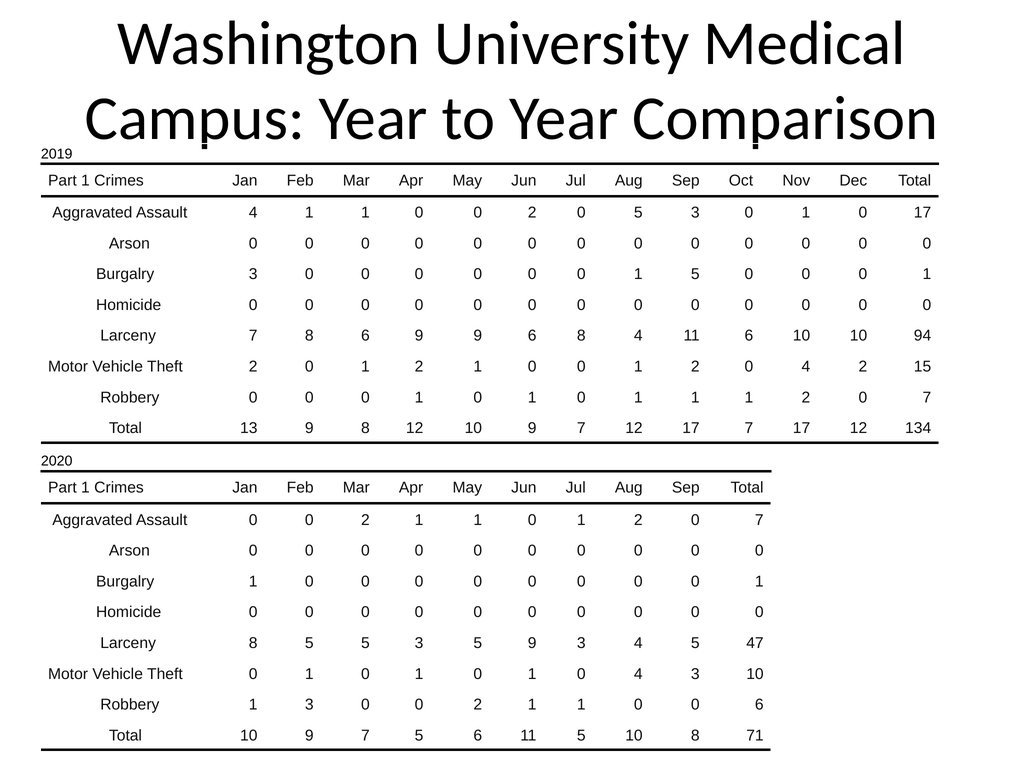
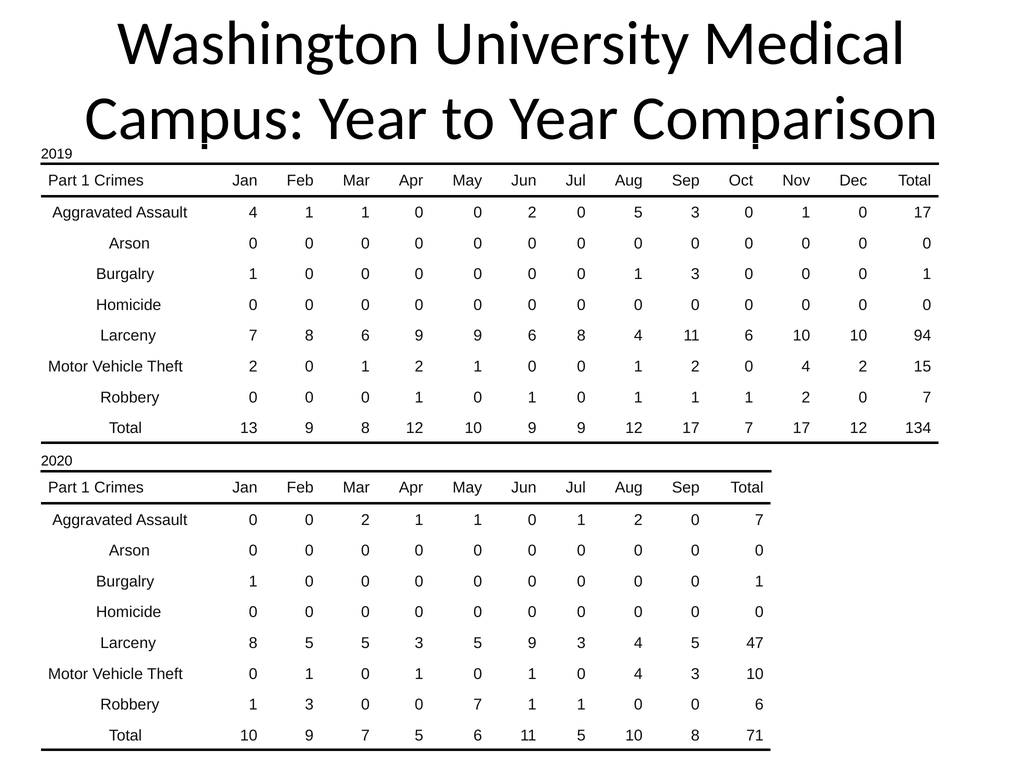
3 at (253, 274): 3 -> 1
0 1 5: 5 -> 3
12 10 9 7: 7 -> 9
3 0 0 2: 2 -> 7
